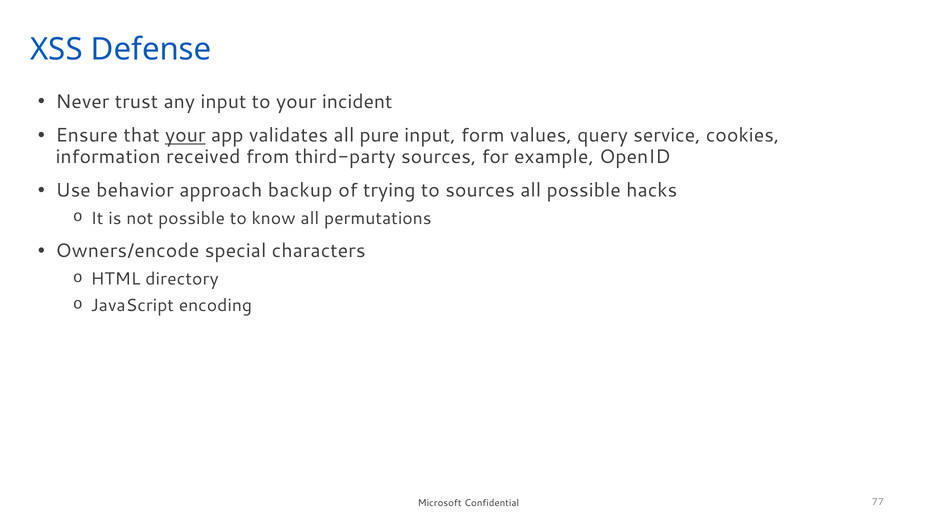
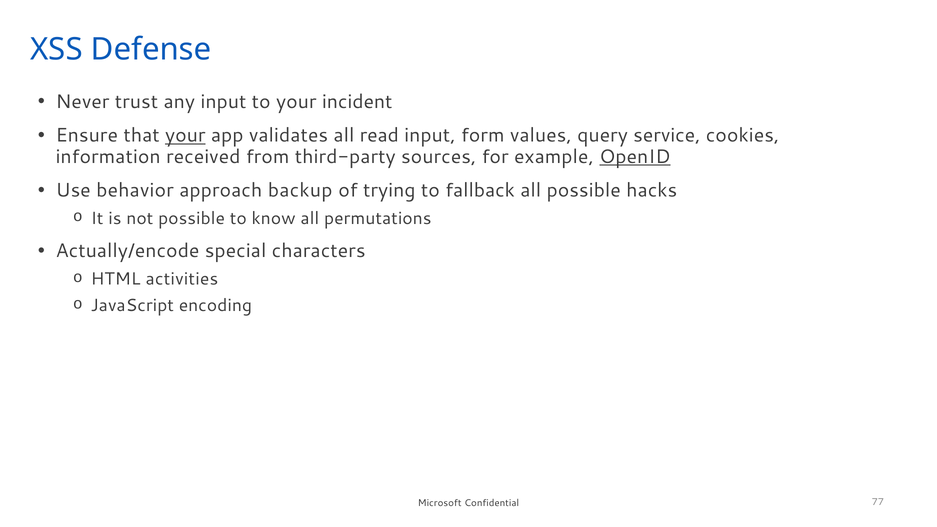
pure: pure -> read
OpenID underline: none -> present
to sources: sources -> fallback
Owners/encode: Owners/encode -> Actually/encode
directory: directory -> activities
